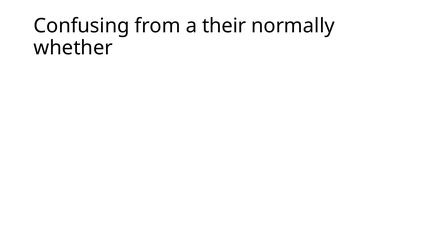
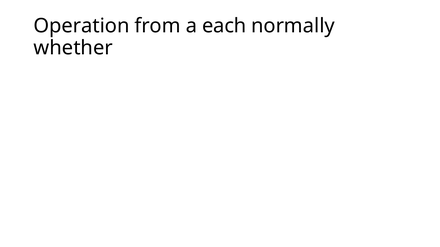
Confusing: Confusing -> Operation
their: their -> each
